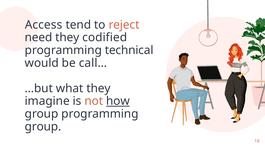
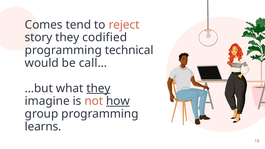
Access: Access -> Comes
need: need -> story
they at (98, 88) underline: none -> present
group at (43, 127): group -> learns
